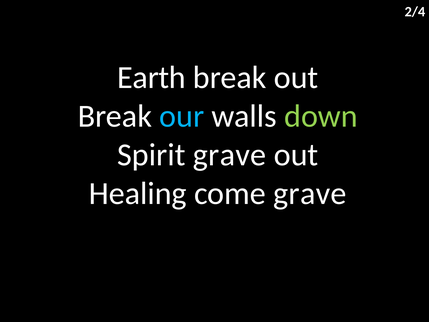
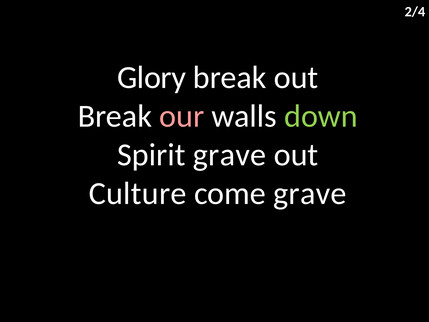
Earth: Earth -> Glory
our colour: light blue -> pink
Healing: Healing -> Culture
